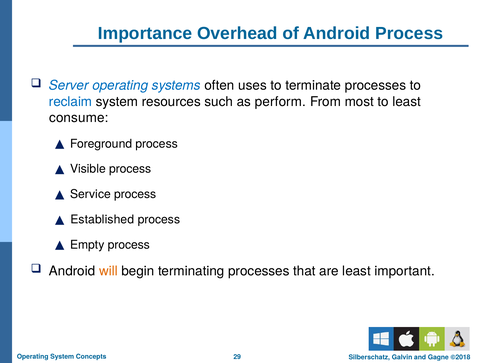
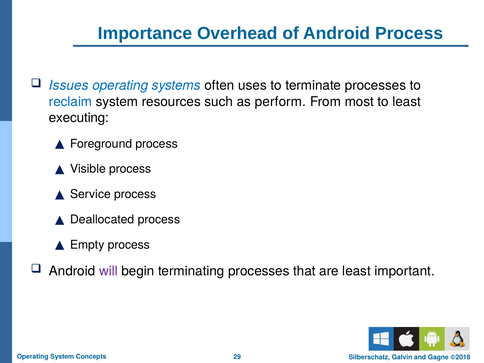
Server: Server -> Issues
consume: consume -> executing
Established: Established -> Deallocated
will colour: orange -> purple
